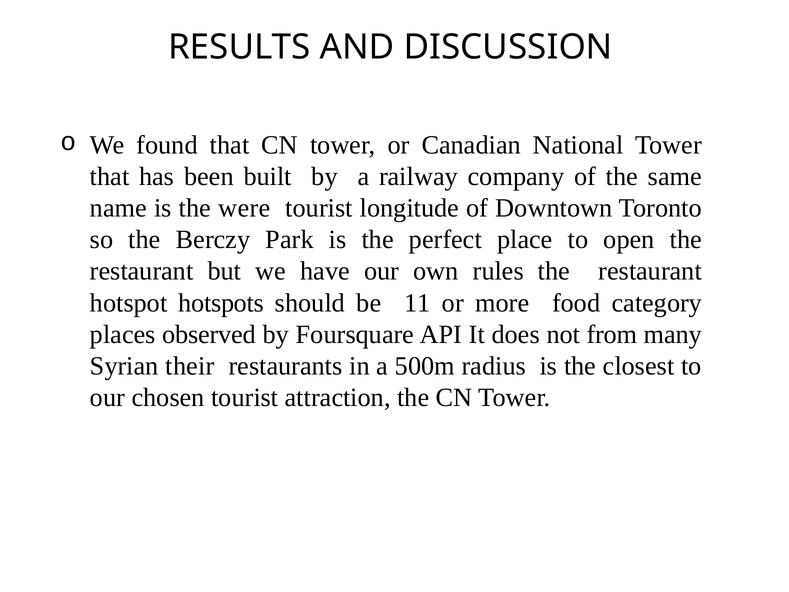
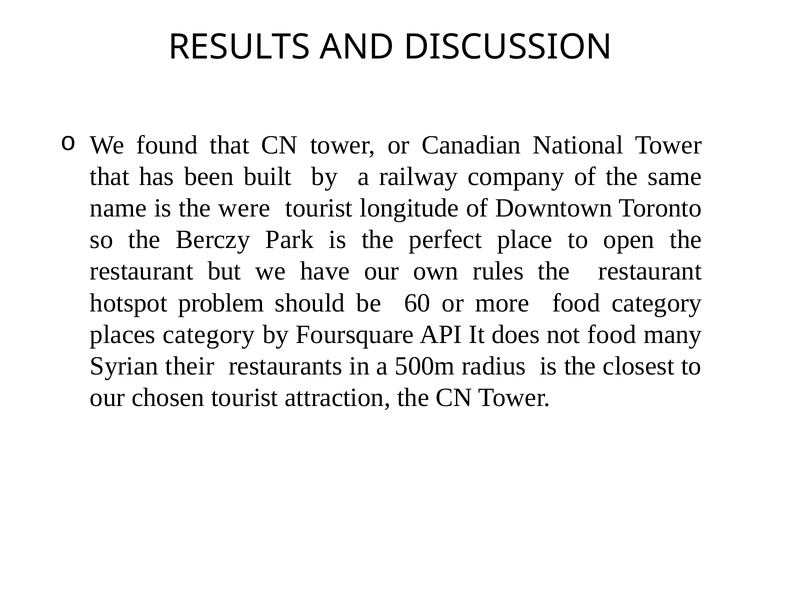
hotspots: hotspots -> problem
11: 11 -> 60
places observed: observed -> category
not from: from -> food
